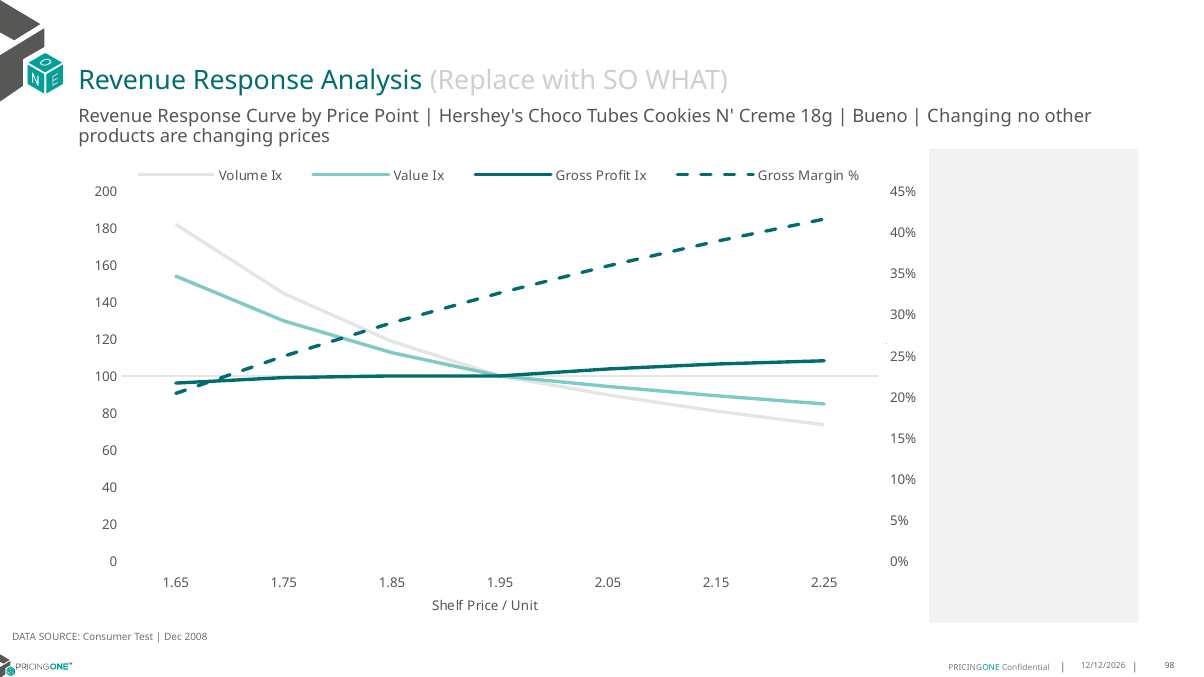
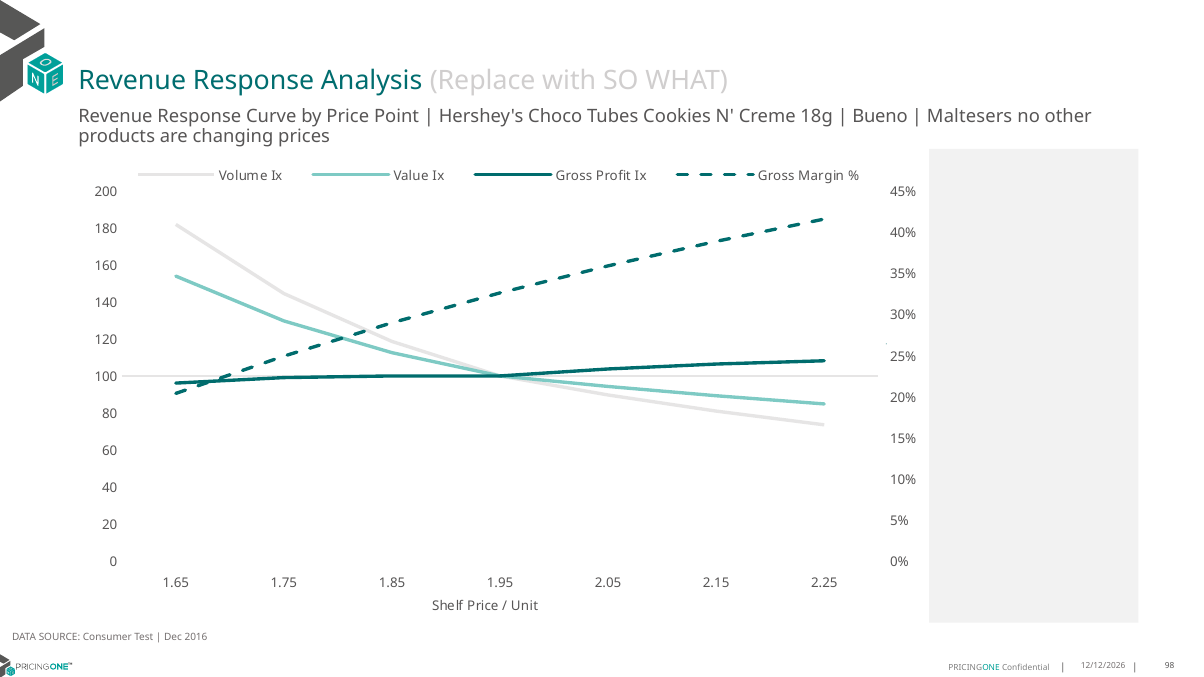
Changing at (970, 117): Changing -> Maltesers
2008: 2008 -> 2016
